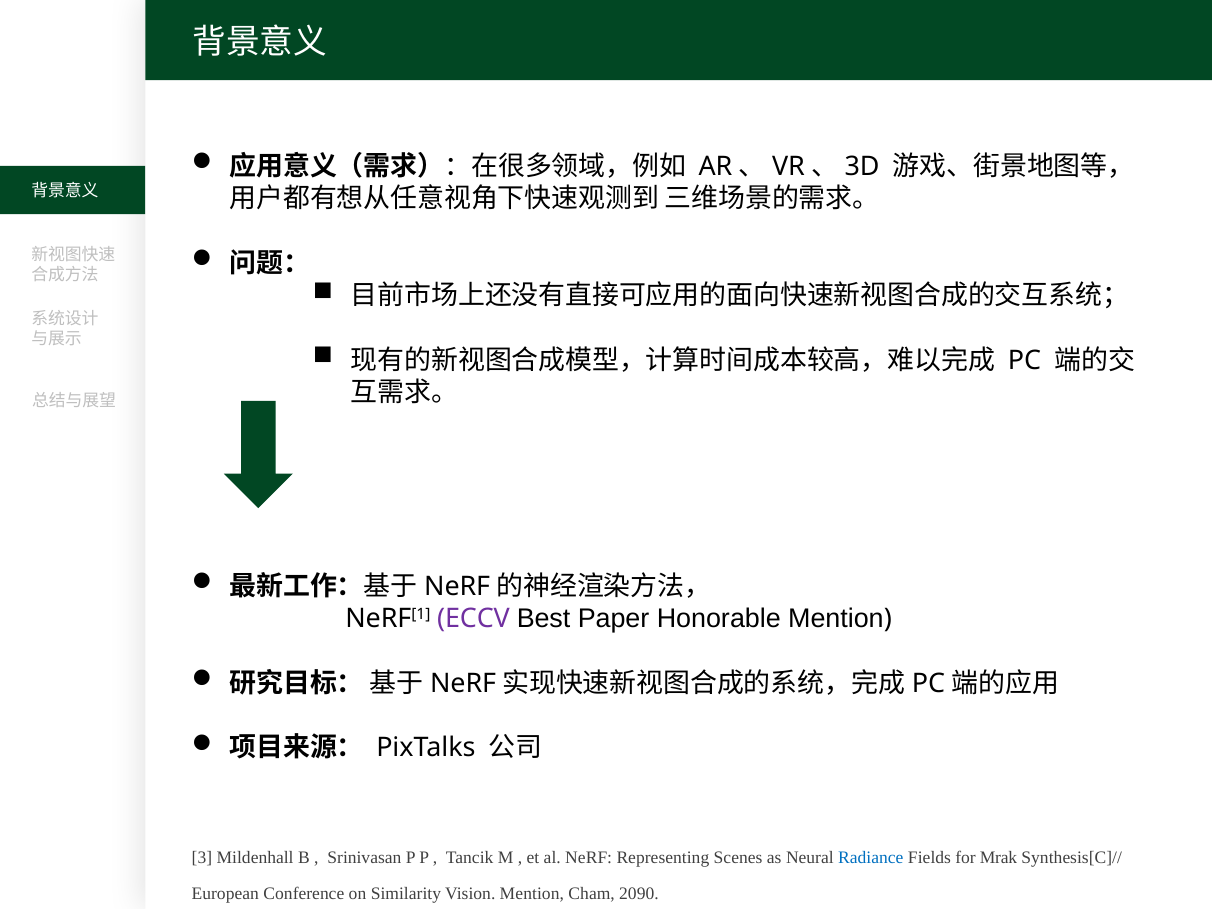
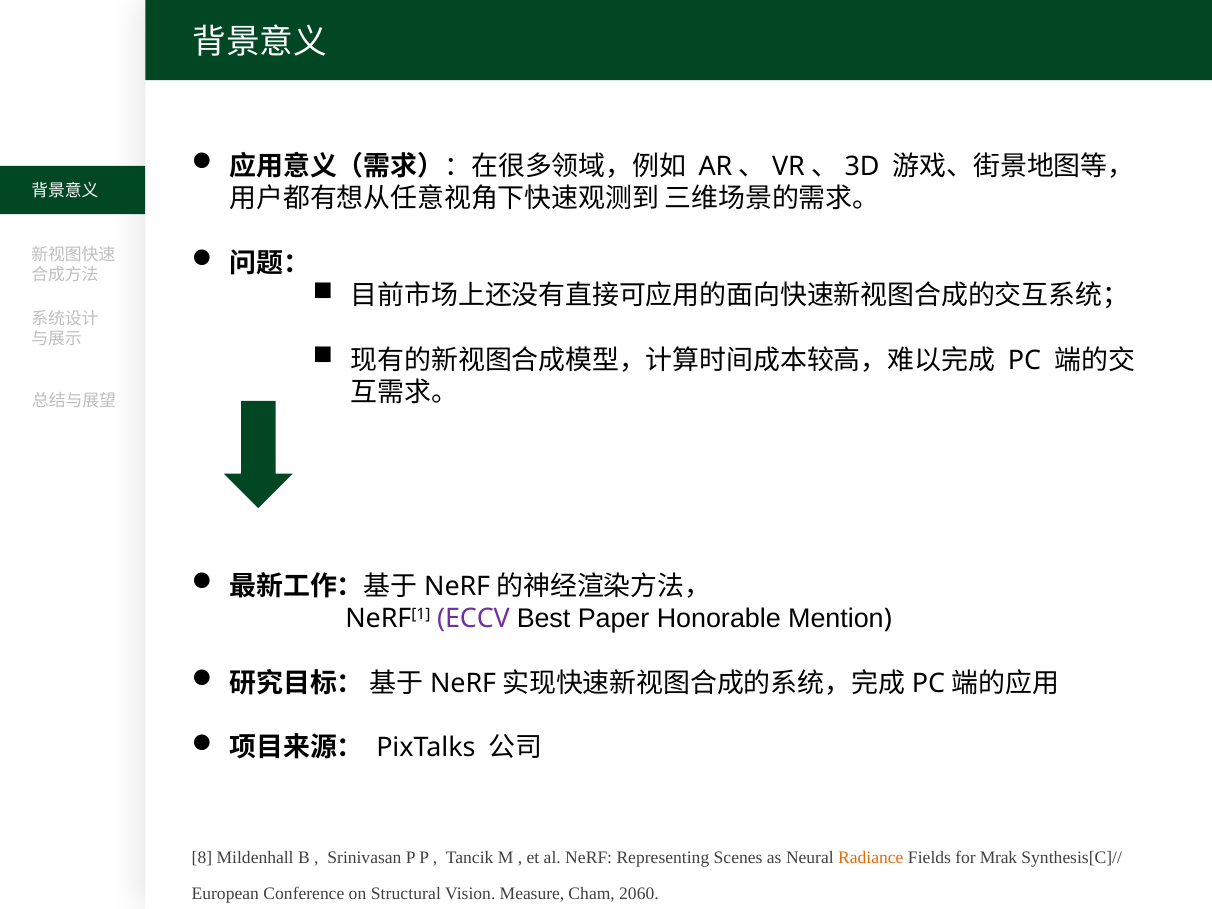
3: 3 -> 8
Radiance colour: blue -> orange
Similarity: Similarity -> Structural
Vision Mention: Mention -> Measure
2090: 2090 -> 2060
